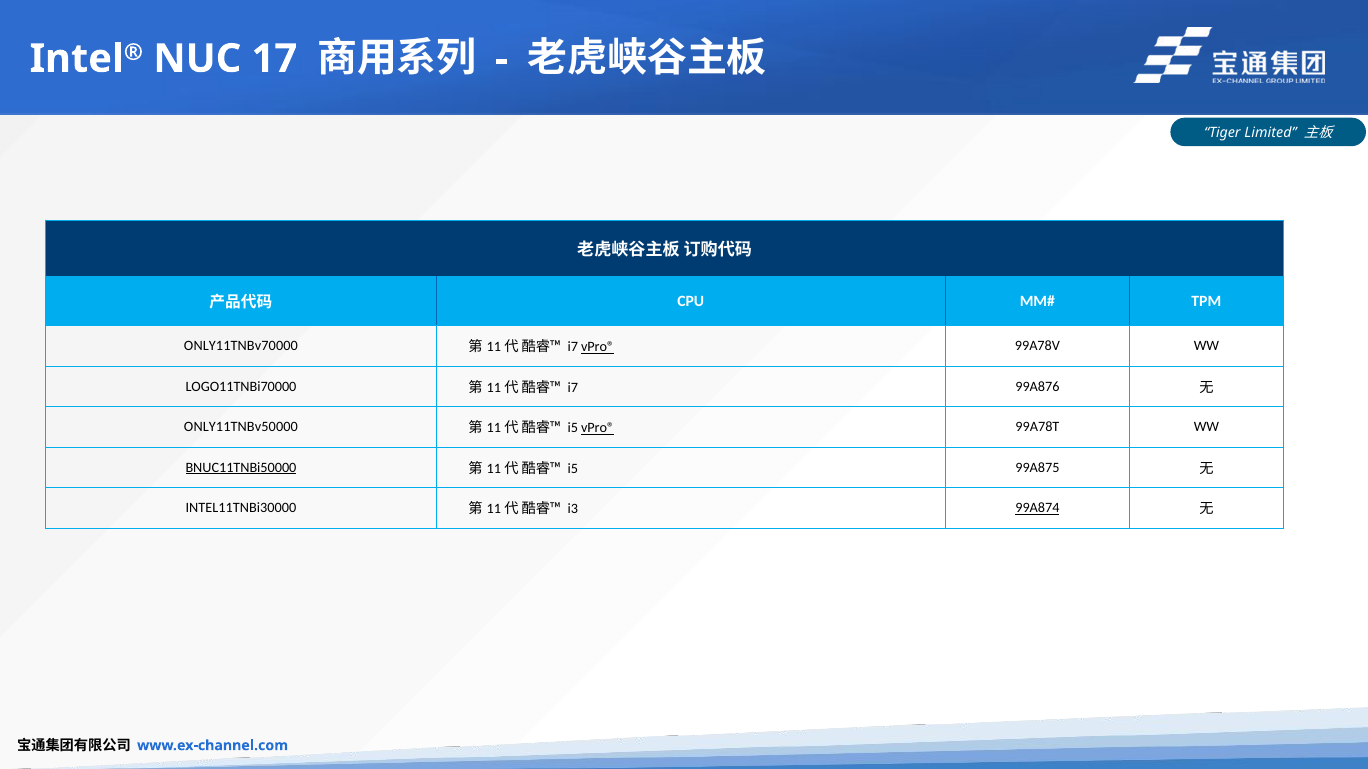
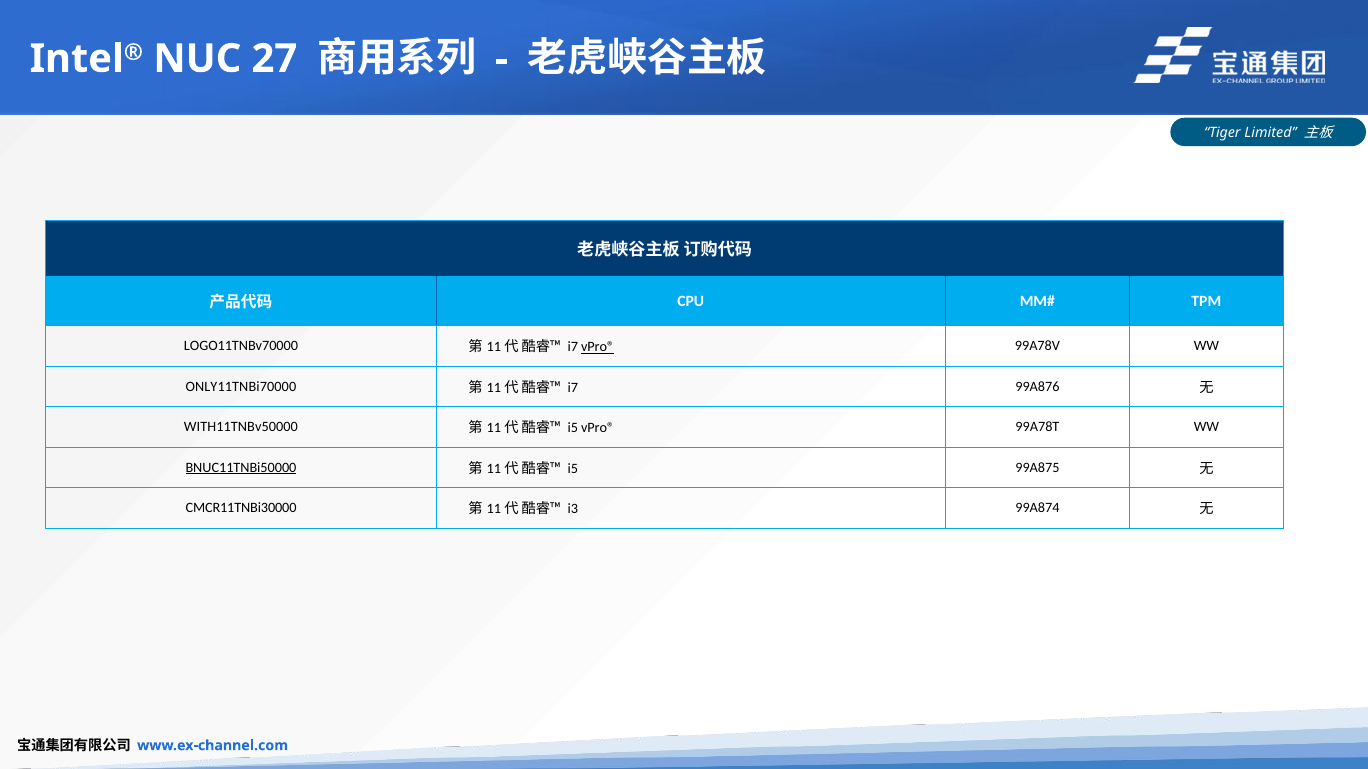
17: 17 -> 27
ONLY11TNBv70000: ONLY11TNBv70000 -> LOGO11TNBv70000
LOGO11TNBi70000: LOGO11TNBi70000 -> ONLY11TNBi70000
ONLY11TNBv50000: ONLY11TNBv50000 -> WITH11TNBv50000
vPro® at (598, 428) underline: present -> none
INTEL11TNBi30000: INTEL11TNBi30000 -> CMCR11TNBi30000
99A874 underline: present -> none
